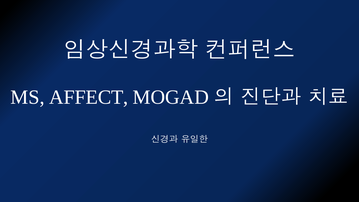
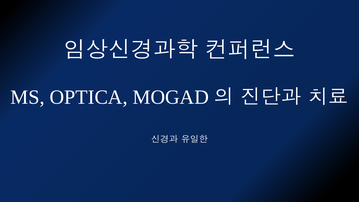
AFFECT: AFFECT -> OPTICA
